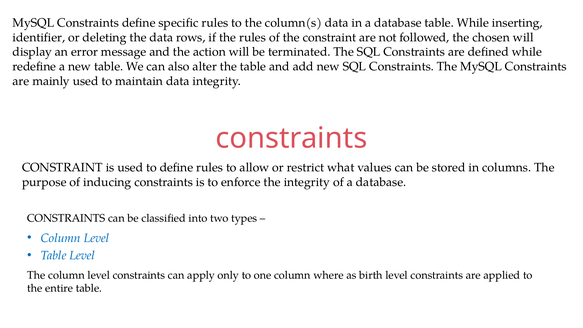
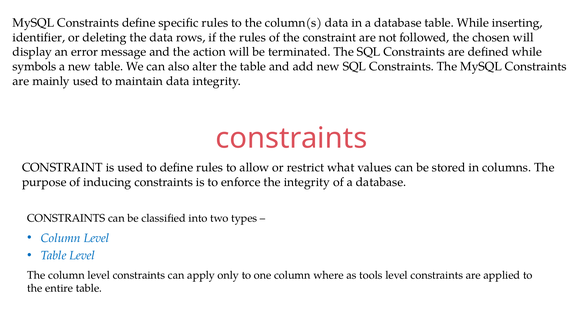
redefine: redefine -> symbols
birth: birth -> tools
